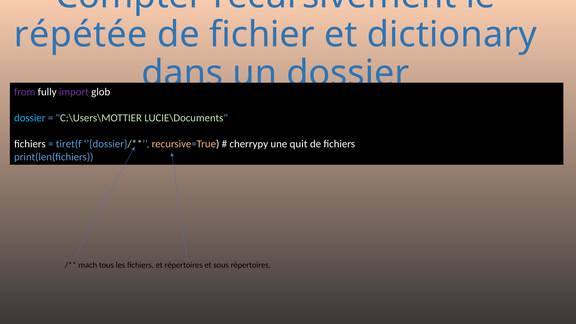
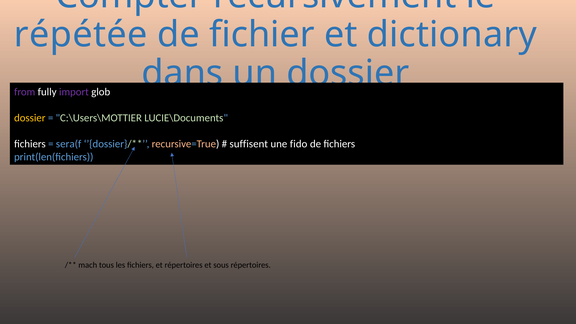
dossier at (30, 118) colour: light blue -> yellow
tiret(f: tiret(f -> sera(f
cherrypy: cherrypy -> suffisent
quit: quit -> fido
